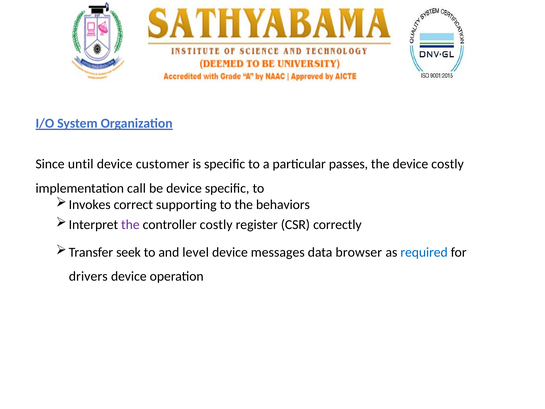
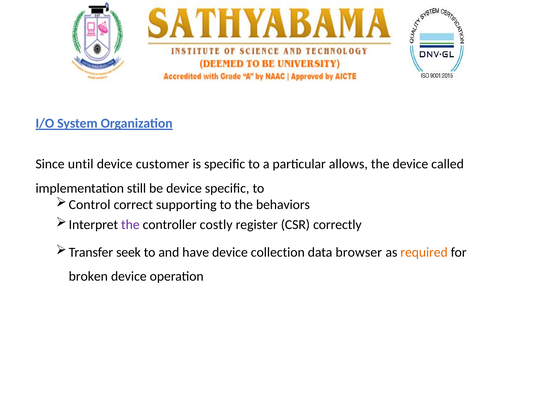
passes: passes -> allows
device costly: costly -> called
call: call -> still
Invokes: Invokes -> Control
level: level -> have
messages: messages -> collection
required colour: blue -> orange
drivers: drivers -> broken
